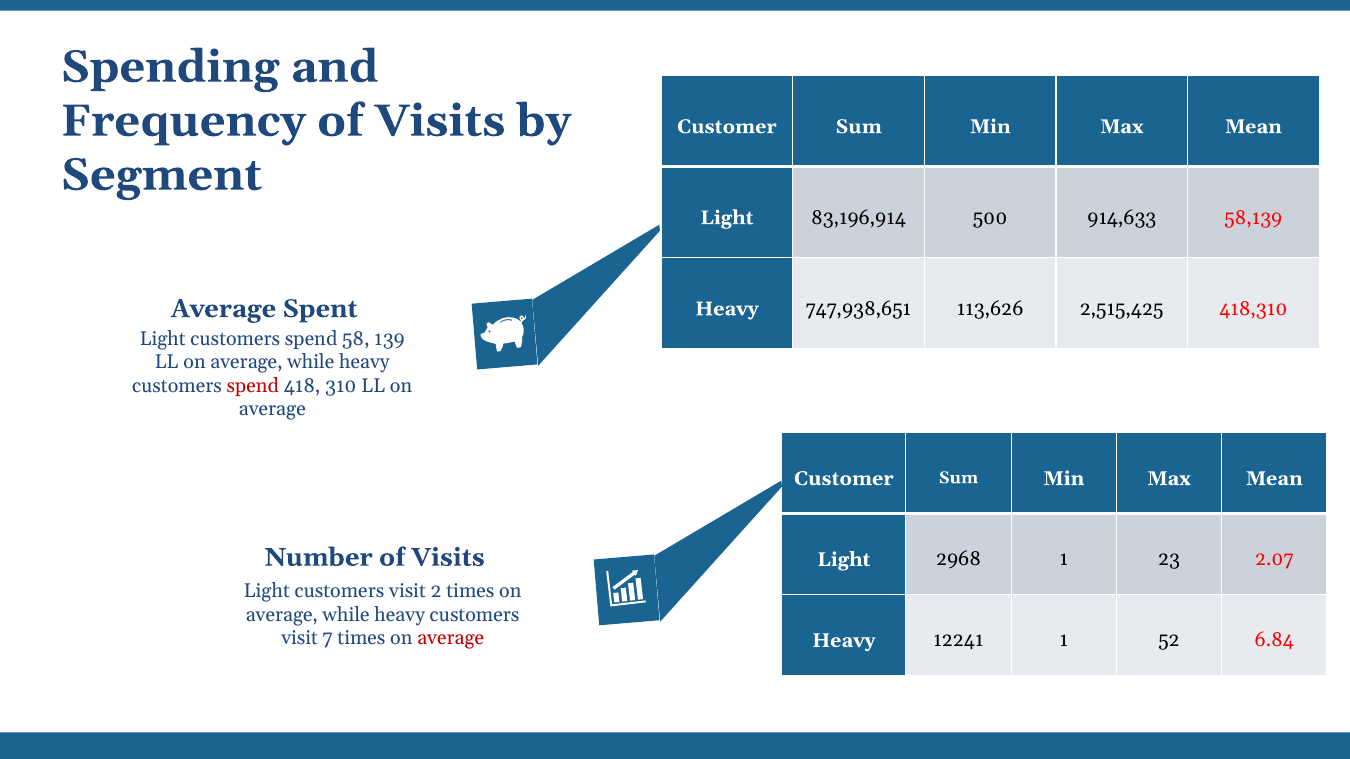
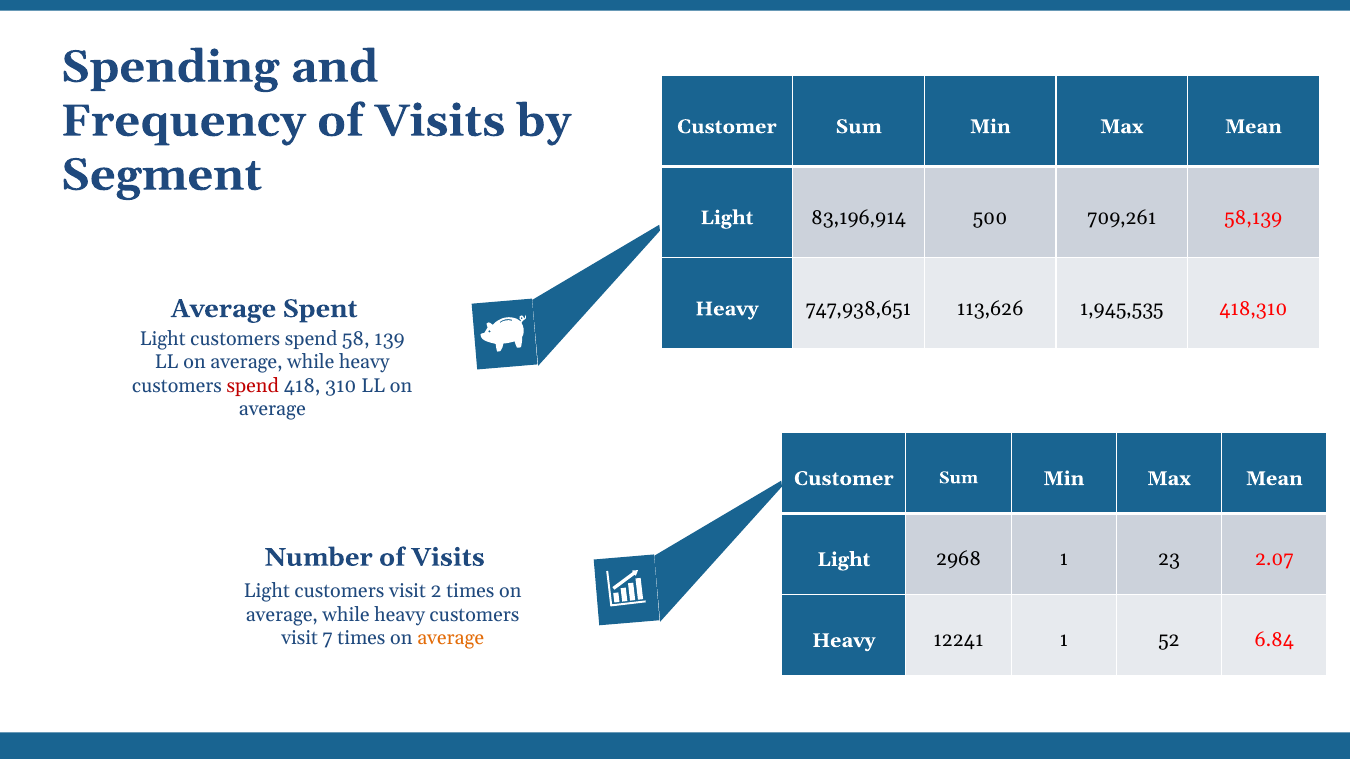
914,633: 914,633 -> 709,261
2,515,425: 2,515,425 -> 1,945,535
average at (451, 639) colour: red -> orange
